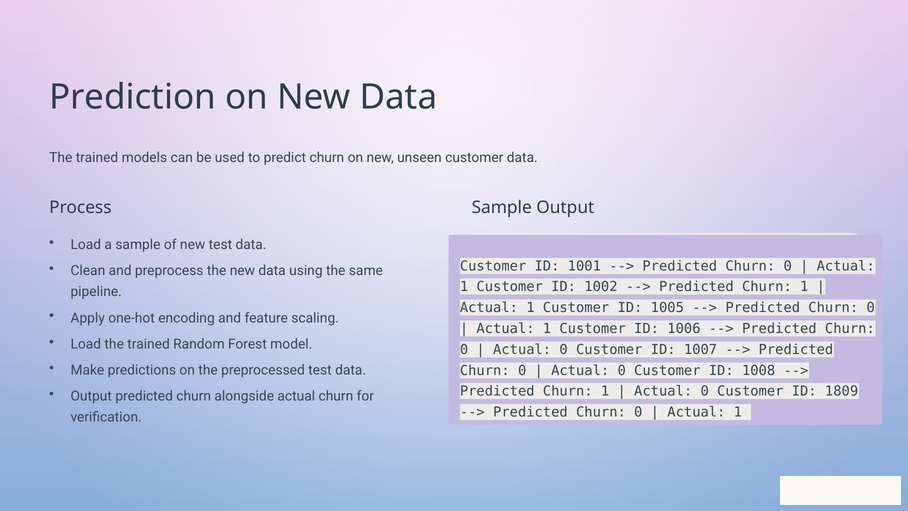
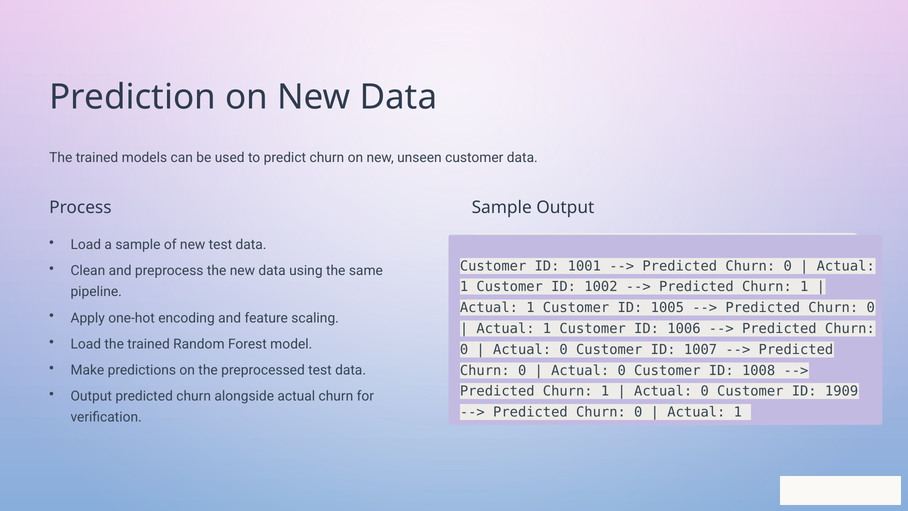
1809: 1809 -> 1909
